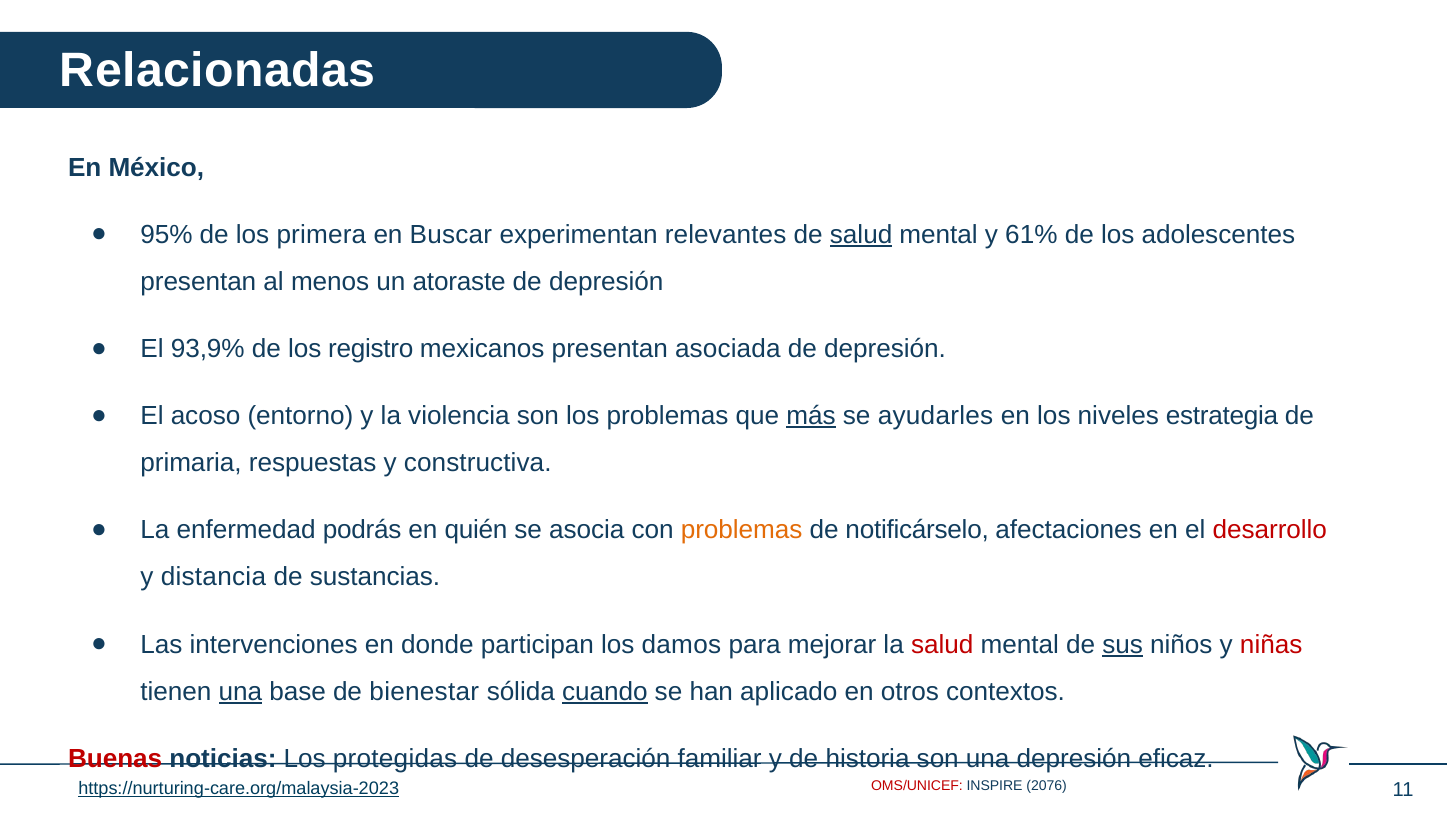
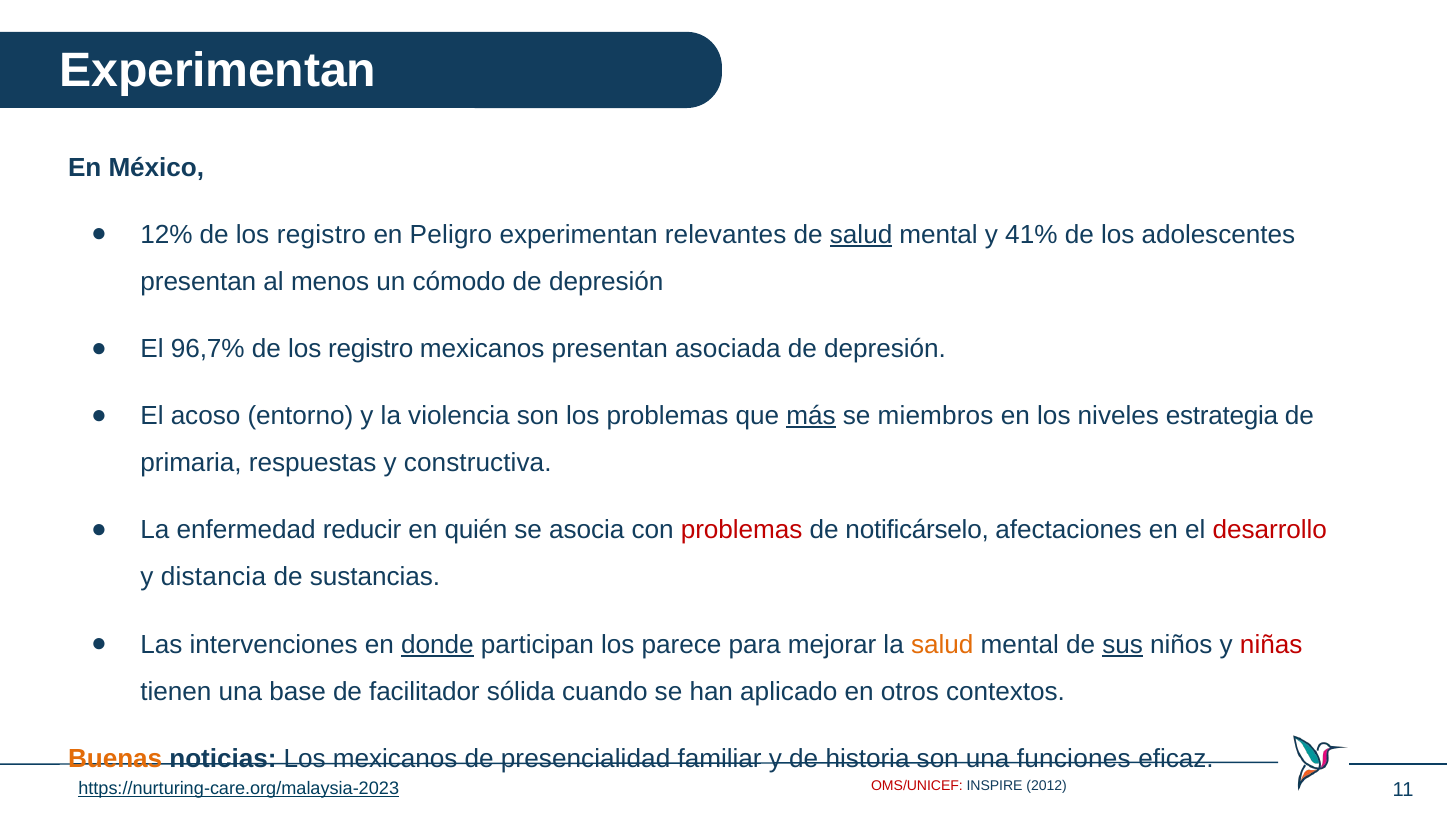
Relacionadas at (218, 71): Relacionadas -> Experimentan
95%: 95% -> 12%
primera at (321, 235): primera -> registro
Buscar: Buscar -> Peligro
61%: 61% -> 41%
atoraste: atoraste -> cómodo
93,9%: 93,9% -> 96,7%
ayudarles: ayudarles -> miembros
podrás: podrás -> reducir
problemas at (742, 530) colour: orange -> red
donde underline: none -> present
damos: damos -> parece
salud at (942, 644) colour: red -> orange
una at (240, 692) underline: present -> none
bienestar: bienestar -> facilitador
cuando underline: present -> none
Buenas colour: red -> orange
Los protegidas: protegidas -> mexicanos
desesperación: desesperación -> presencialidad
una depresión: depresión -> funciones
2076: 2076 -> 2012
